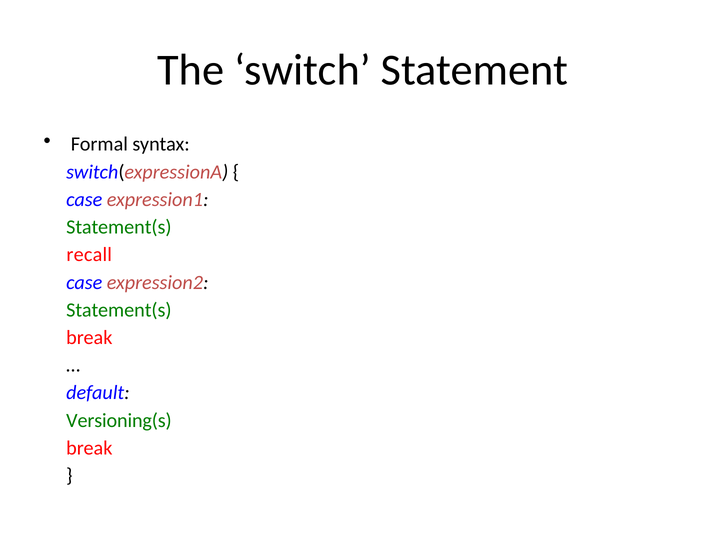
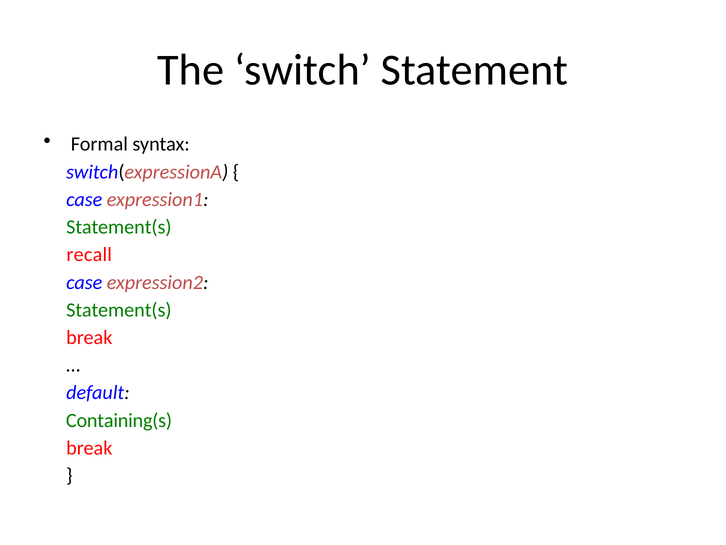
Versioning(s: Versioning(s -> Containing(s
